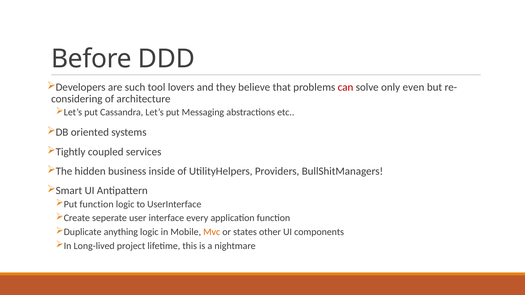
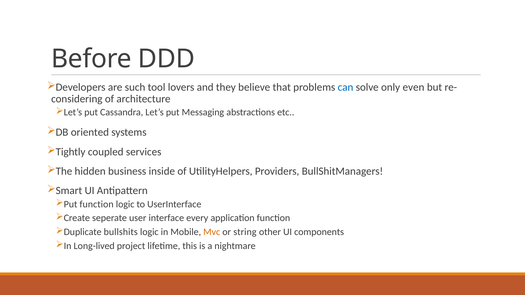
can colour: red -> blue
anything: anything -> bullshits
states: states -> string
